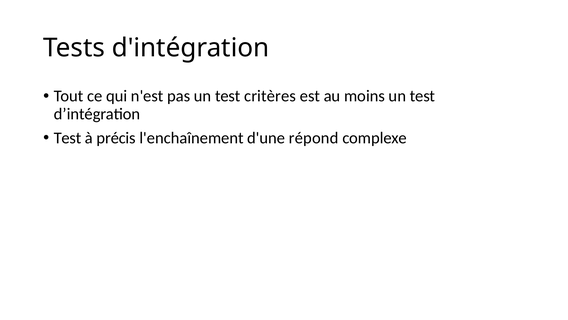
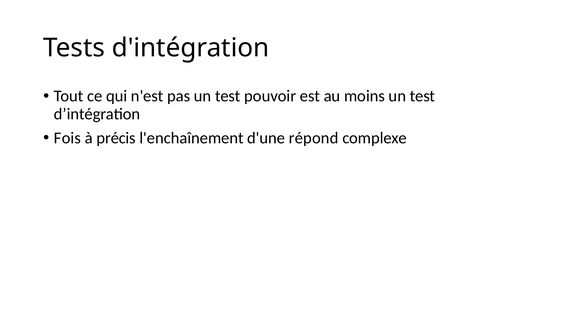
critères: critères -> pouvoir
Test at (68, 138): Test -> Fois
